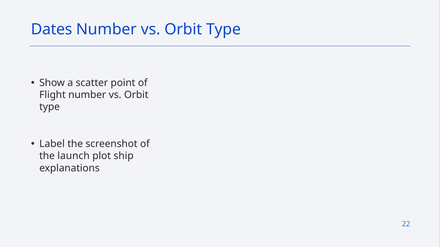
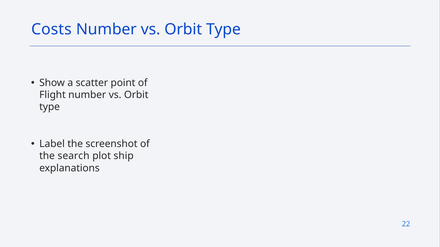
Dates: Dates -> Costs
launch: launch -> search
